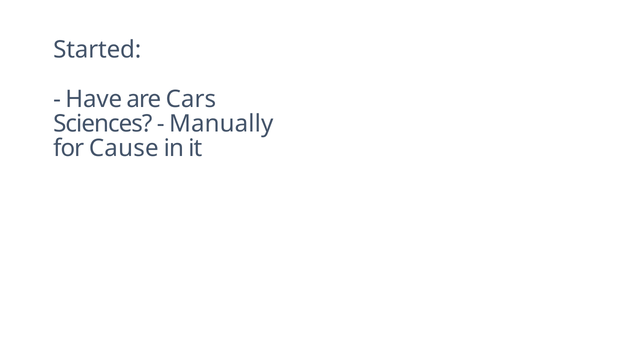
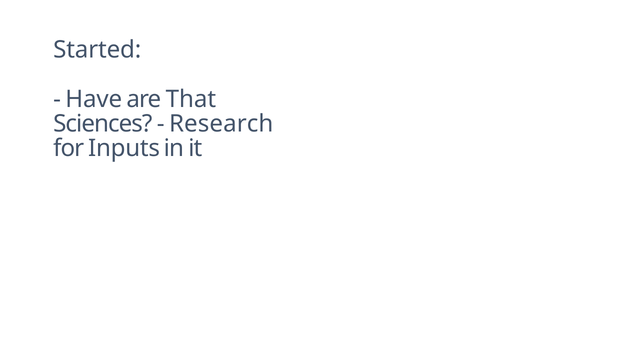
Cars: Cars -> That
Manually: Manually -> Research
Cause: Cause -> Inputs
